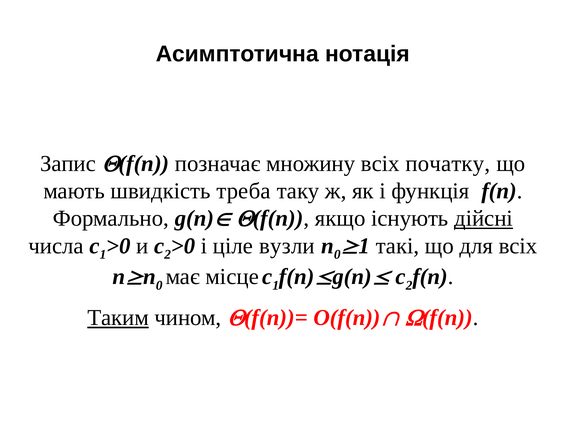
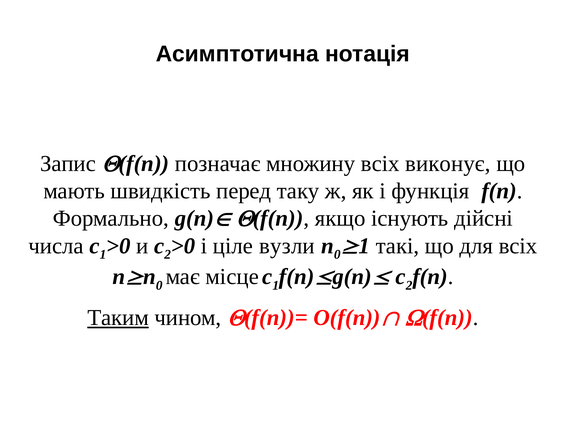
початку: початку -> виконує
треба: треба -> перед
дійсні underline: present -> none
